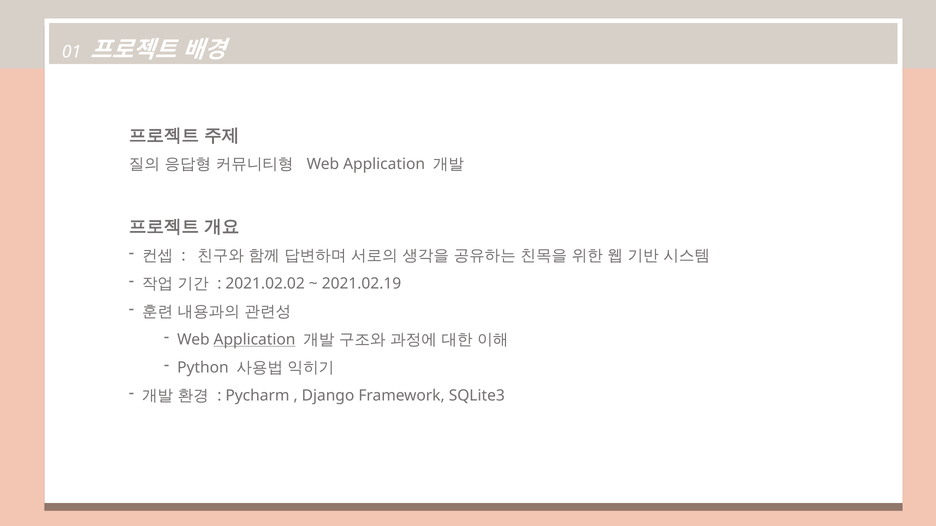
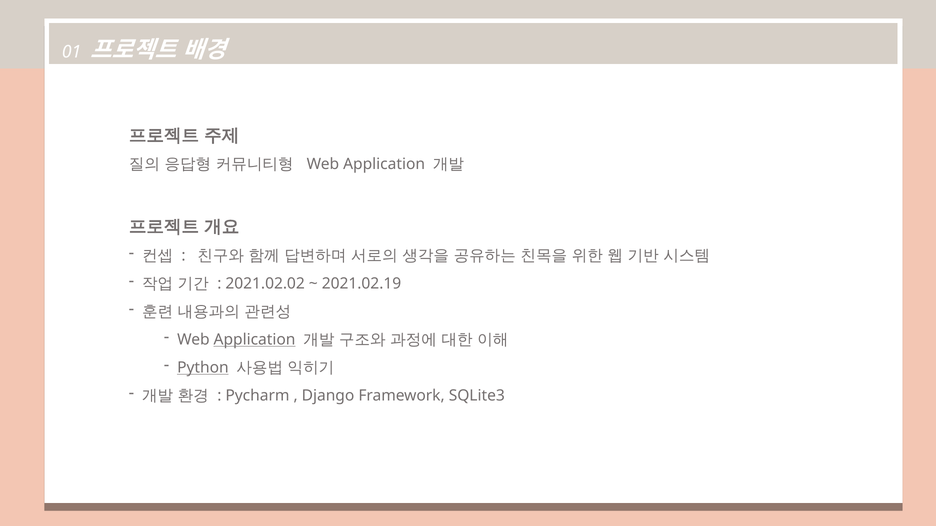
Python underline: none -> present
